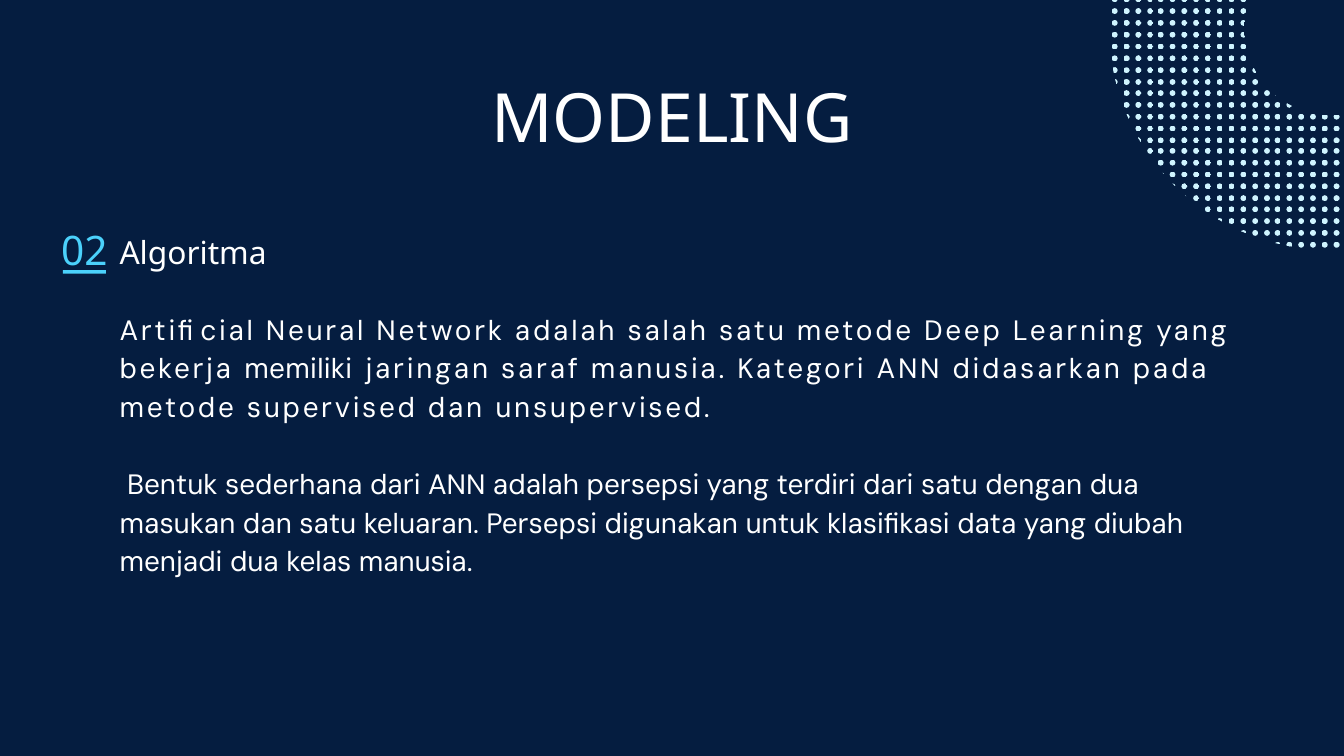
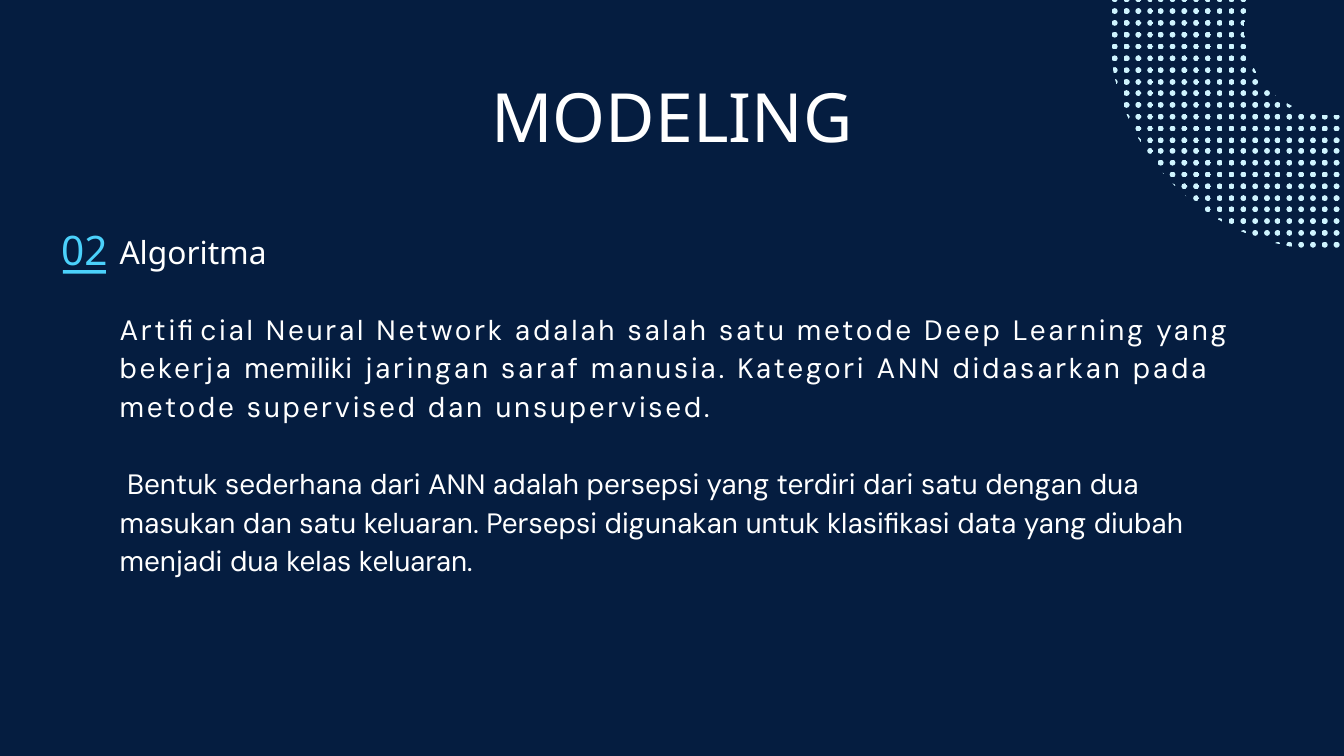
kelas manusia: manusia -> keluaran
